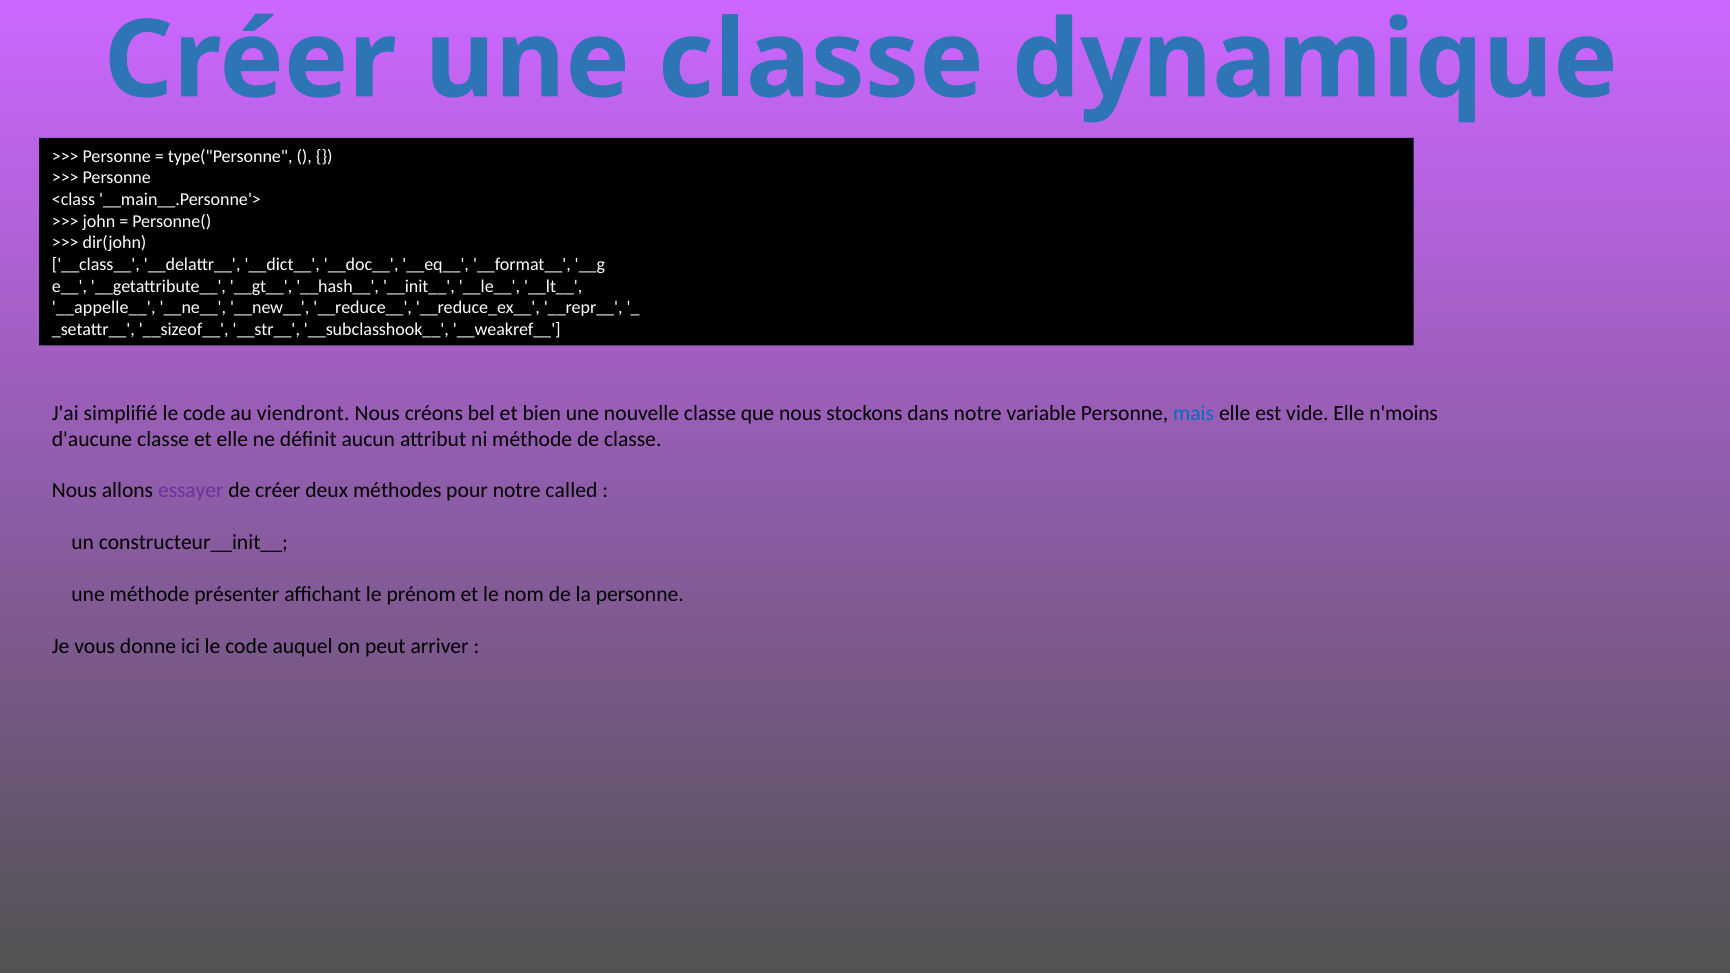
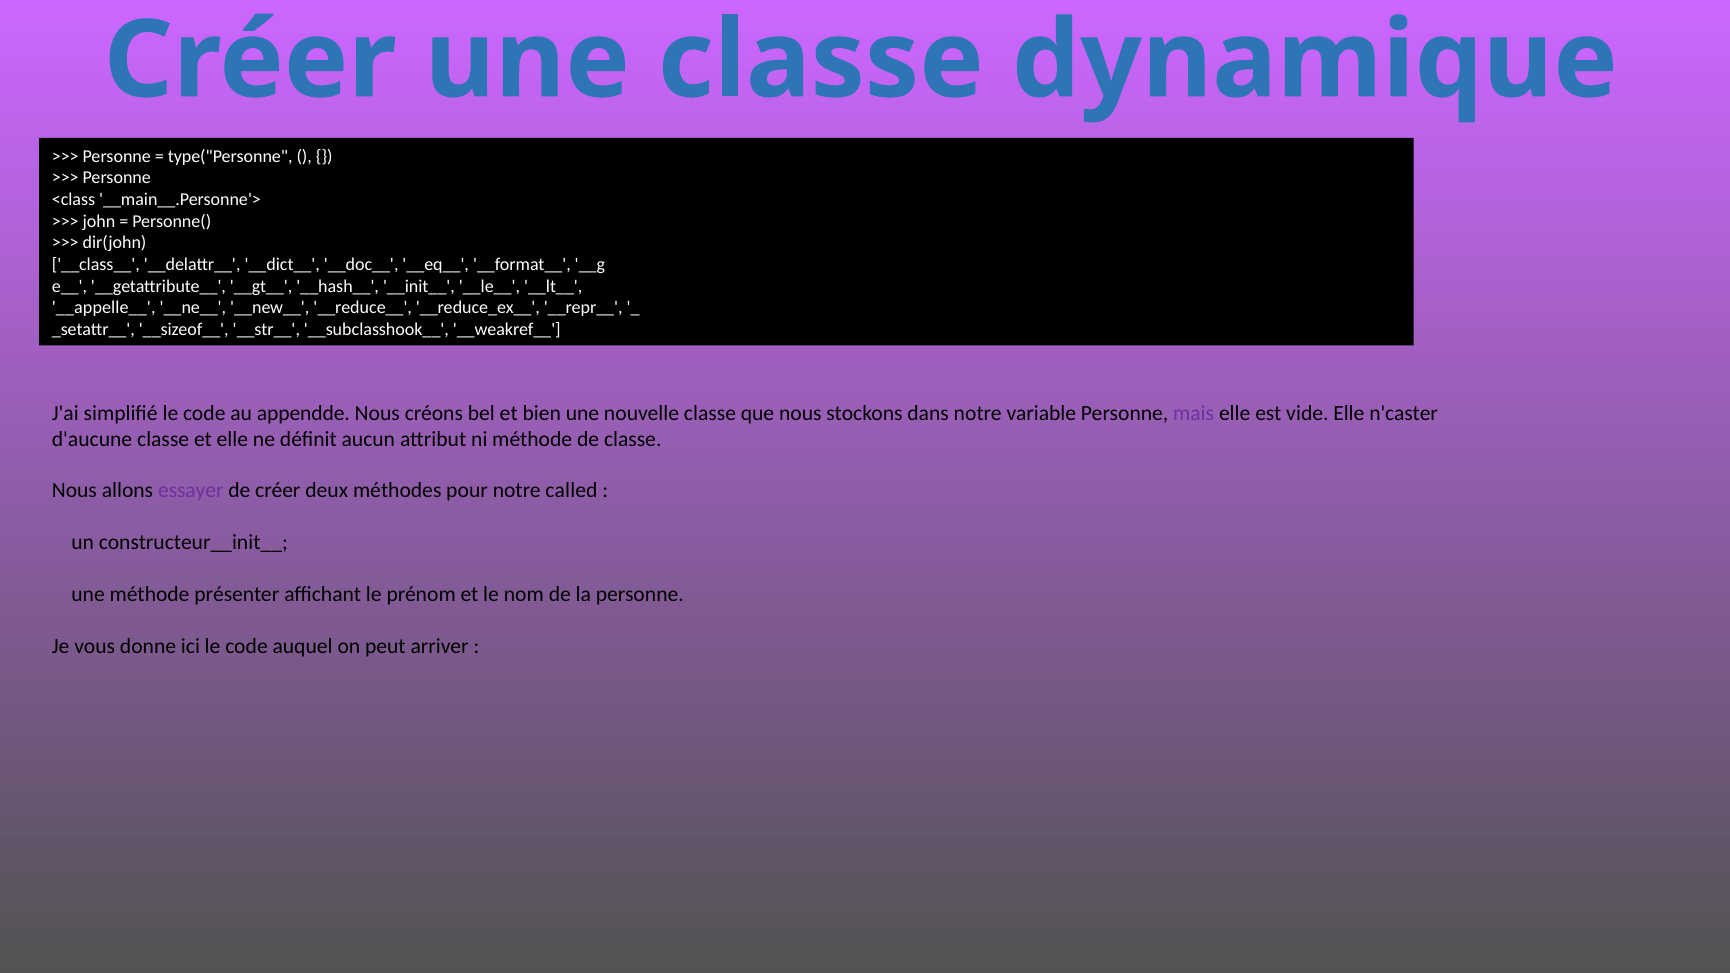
viendront: viendront -> appendde
mais colour: blue -> purple
n'moins: n'moins -> n'caster
